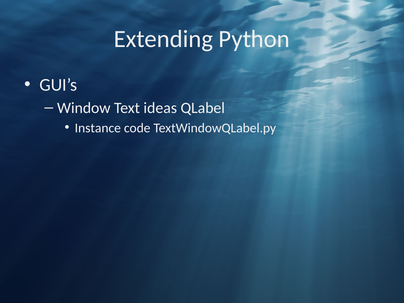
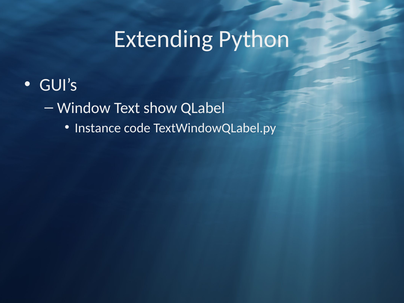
ideas: ideas -> show
